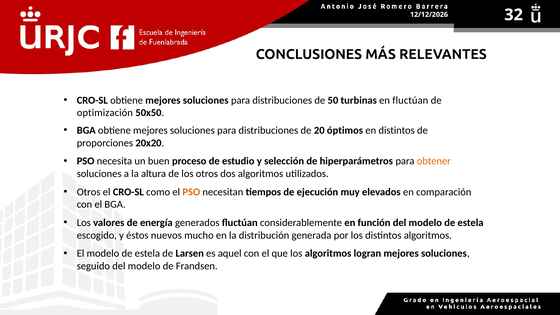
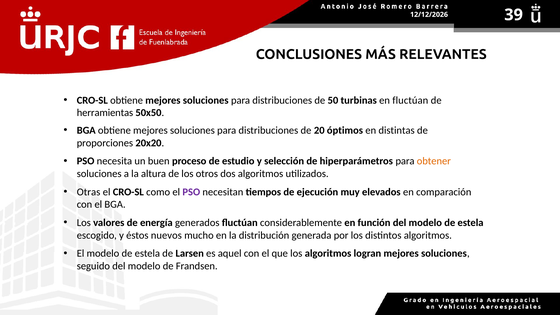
32: 32 -> 39
optimización: optimización -> herramientas
en distintos: distintos -> distintas
Otros at (89, 192): Otros -> Otras
PSO at (191, 192) colour: orange -> purple
